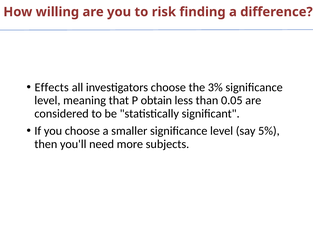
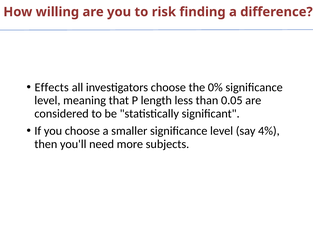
3%: 3% -> 0%
obtain: obtain -> length
5%: 5% -> 4%
